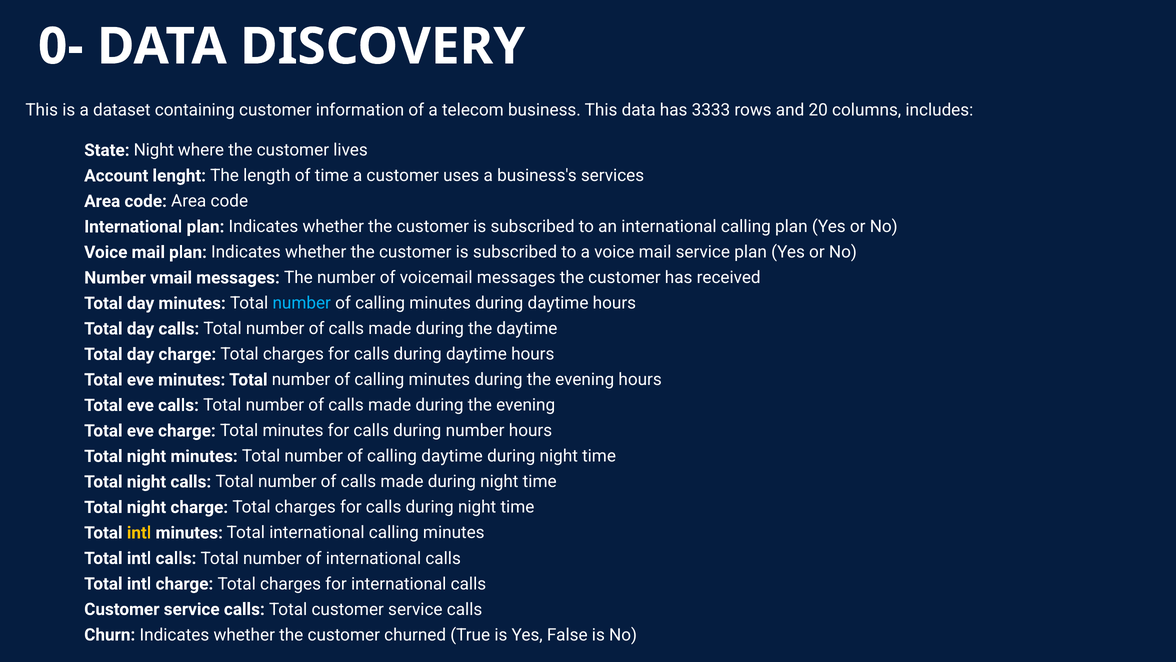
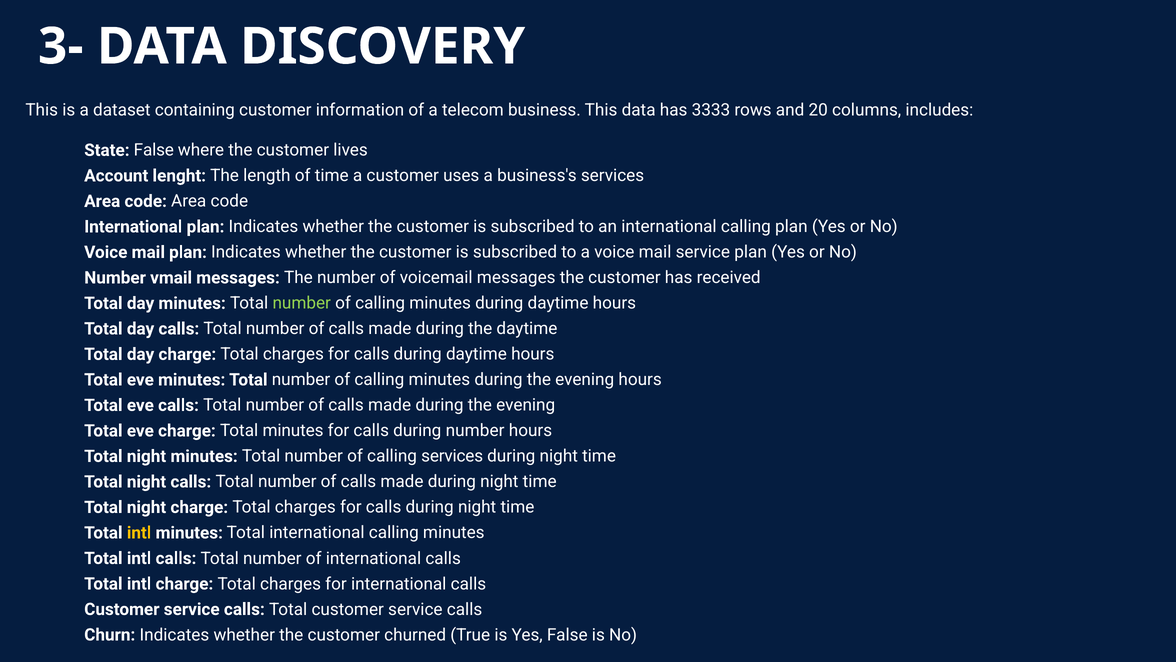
0-: 0- -> 3-
State Night: Night -> False
number at (302, 303) colour: light blue -> light green
calling daytime: daytime -> services
